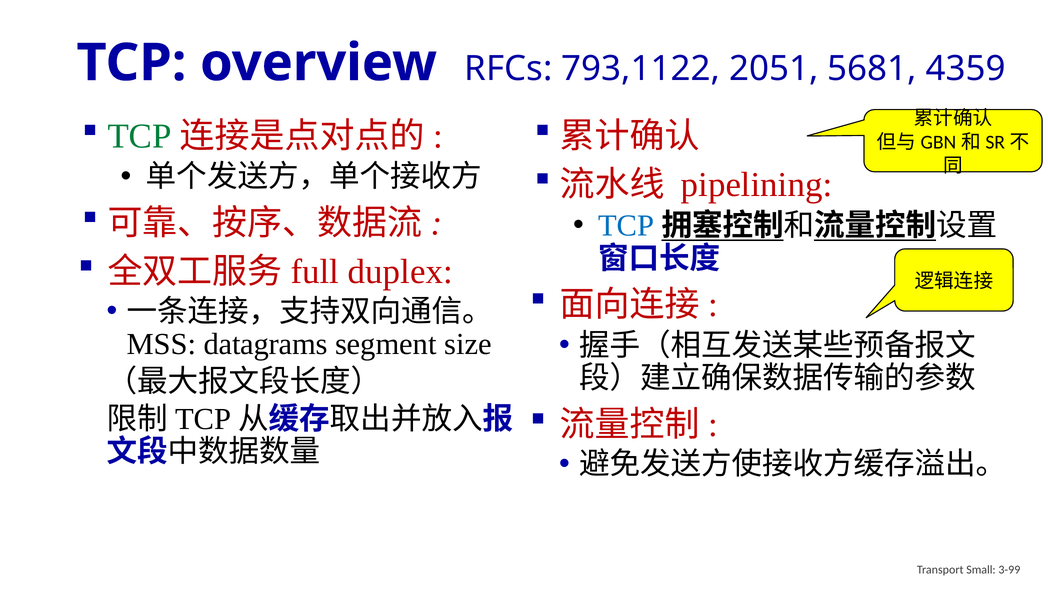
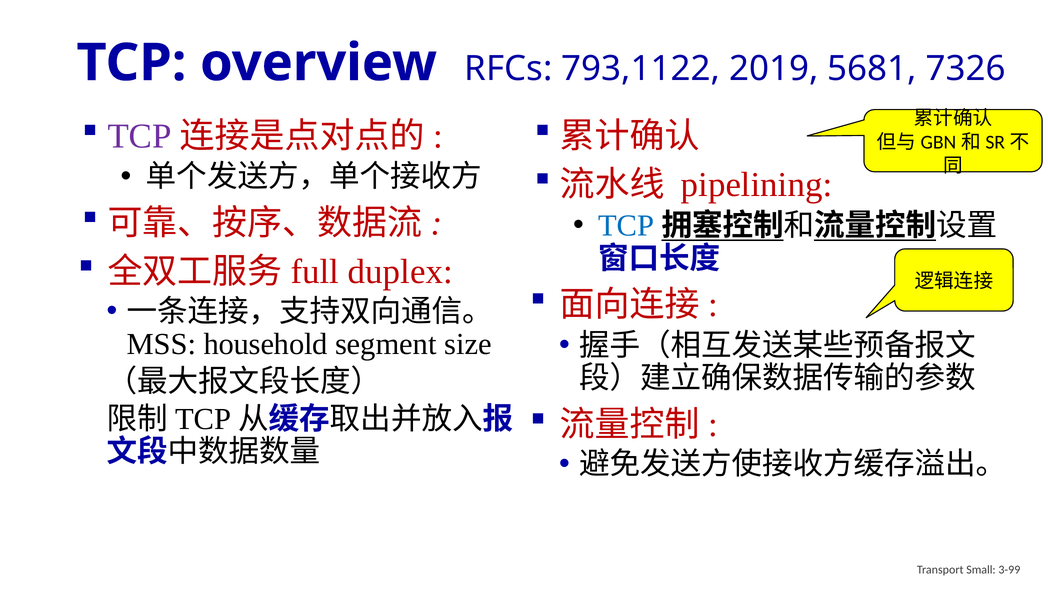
2051: 2051 -> 2019
4359: 4359 -> 7326
TCP at (140, 136) colour: green -> purple
datagrams: datagrams -> household
